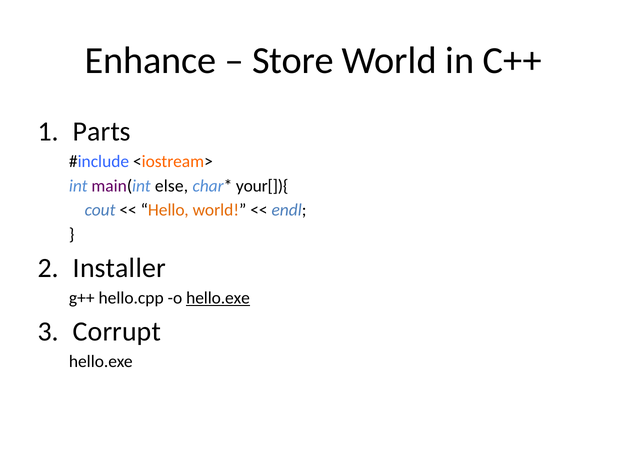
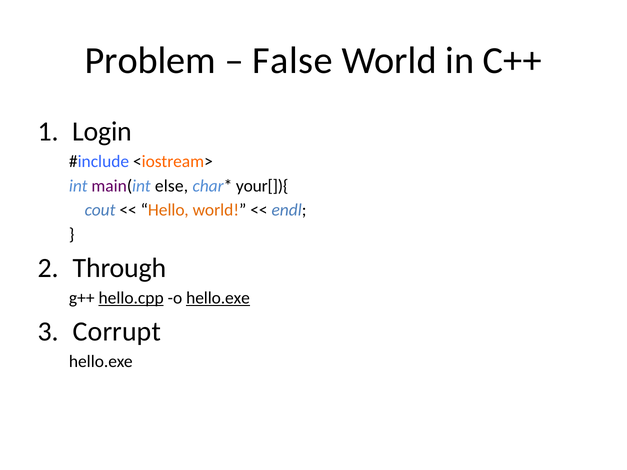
Enhance: Enhance -> Problem
Store: Store -> False
Parts: Parts -> Login
Installer: Installer -> Through
hello.cpp underline: none -> present
